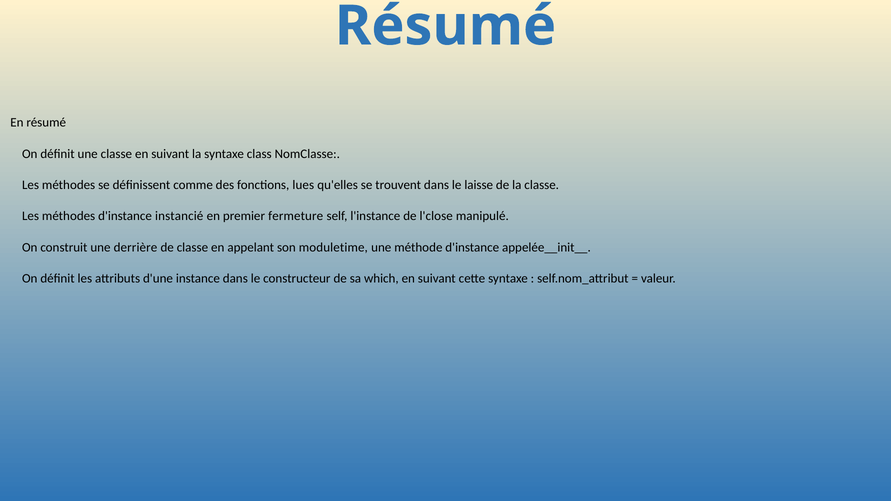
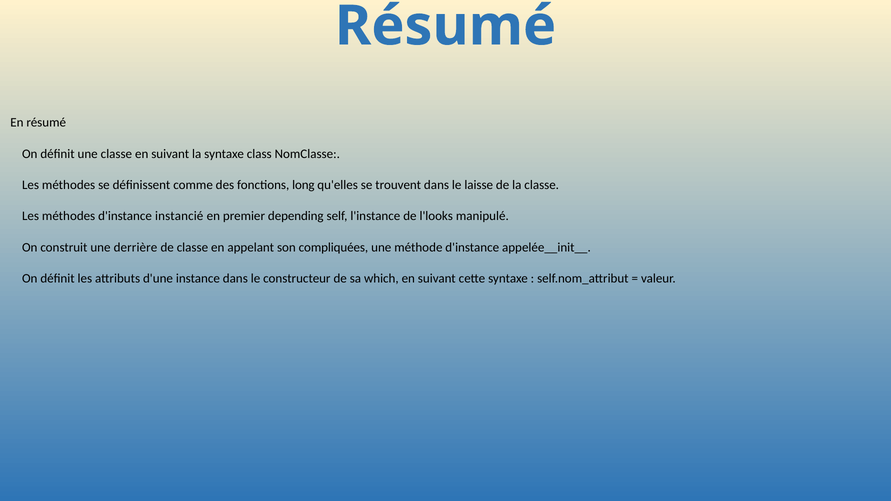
lues: lues -> long
fermeture: fermeture -> depending
l'close: l'close -> l'looks
moduletime: moduletime -> compliquées
